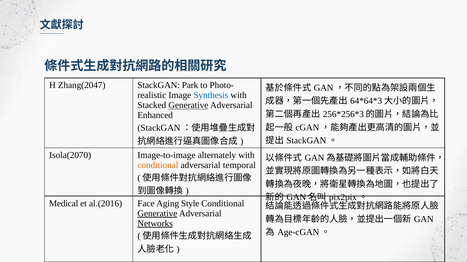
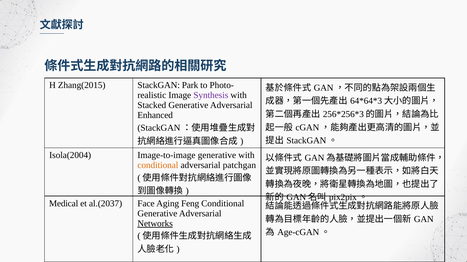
Zhang(2047: Zhang(2047 -> Zhang(2015
Synthesis colour: blue -> purple
Generative at (188, 106) underline: present -> none
Isola(2070: Isola(2070 -> Isola(2004
Image-to-image alternately: alternately -> generative
temporal: temporal -> patchgan
al.(2016: al.(2016 -> al.(2037
Style: Style -> Feng
Generative at (157, 214) underline: present -> none
